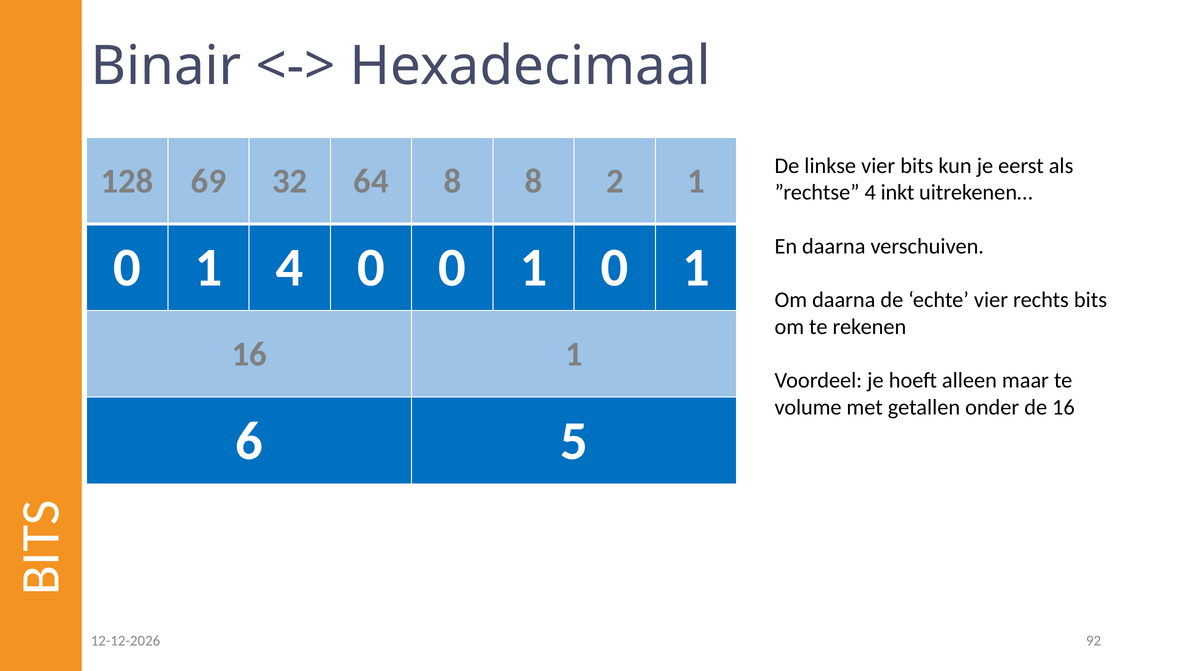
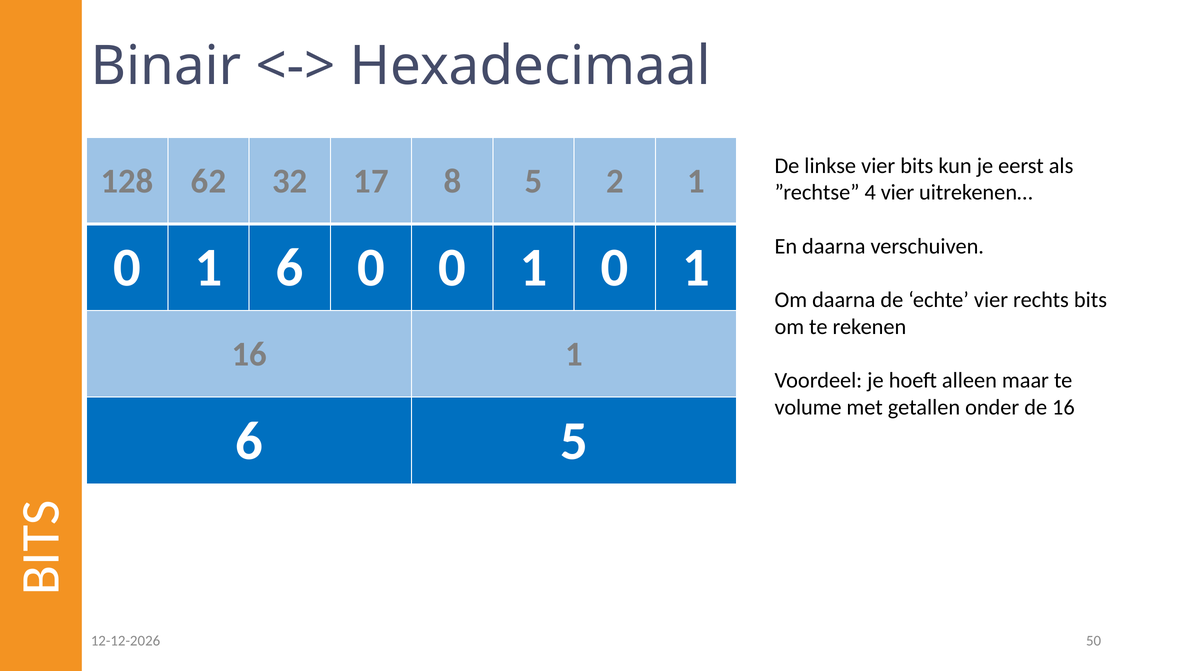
69: 69 -> 62
64: 64 -> 17
8 8: 8 -> 5
4 inkt: inkt -> vier
0 1 4: 4 -> 6
92: 92 -> 50
